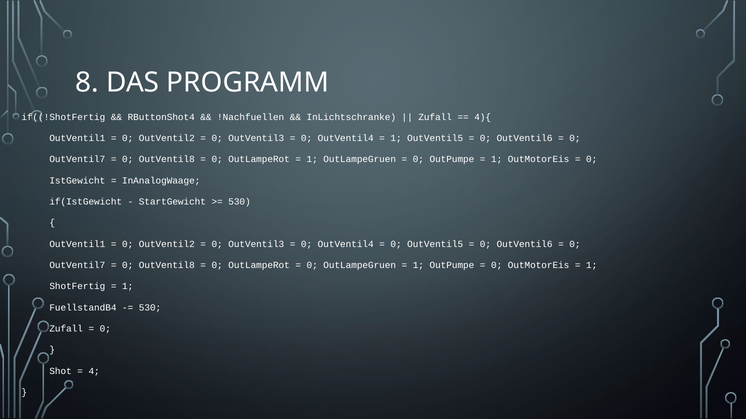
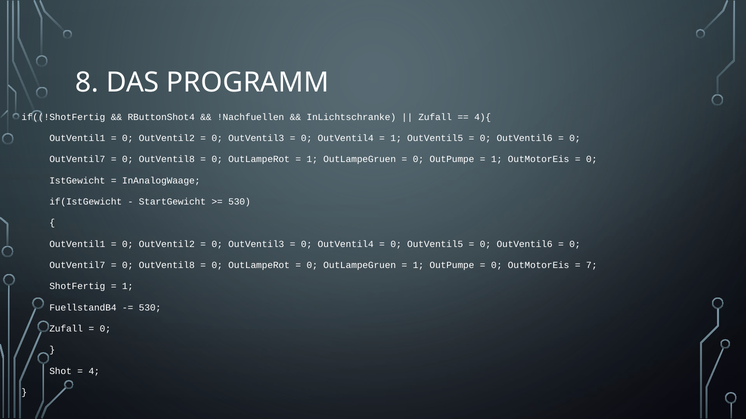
1 at (592, 266): 1 -> 7
